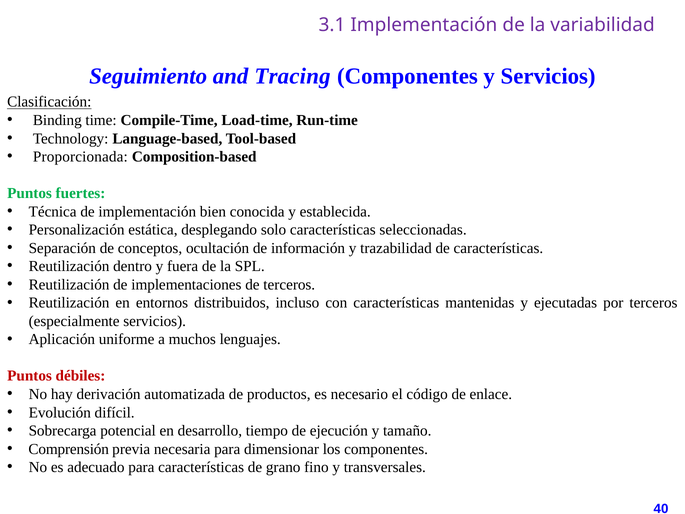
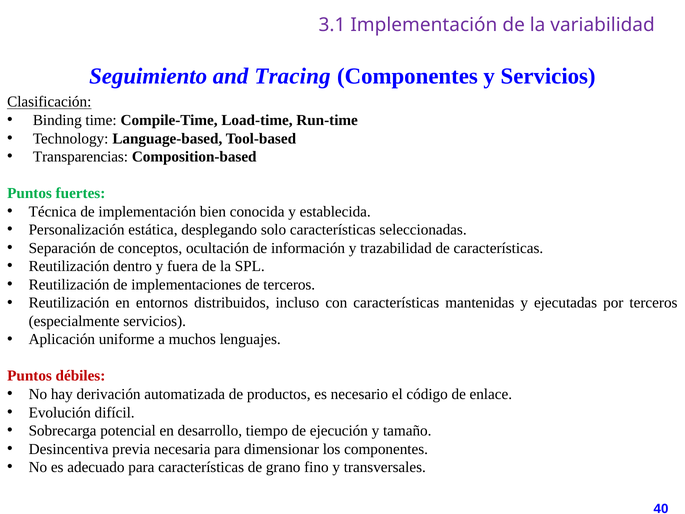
Proporcionada: Proporcionada -> Transparencias
Comprensión: Comprensión -> Desincentiva
